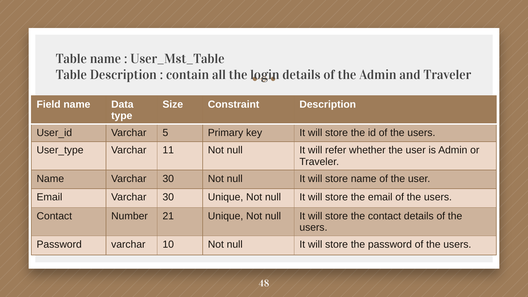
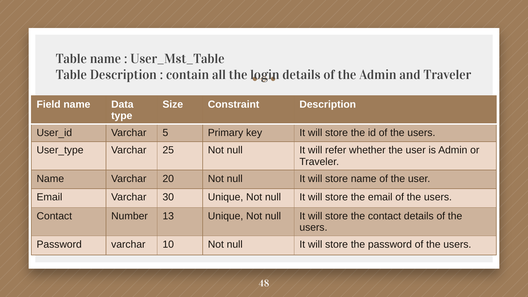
11: 11 -> 25
Name Varchar 30: 30 -> 20
21: 21 -> 13
